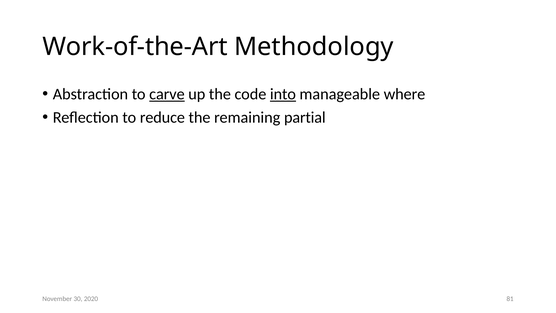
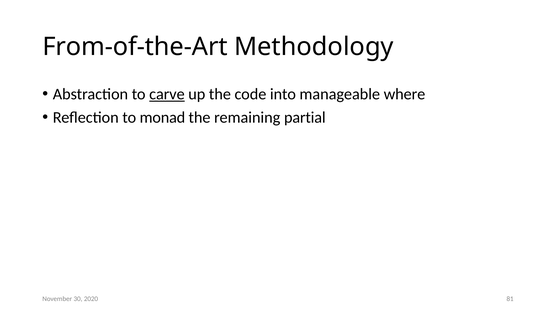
Work-of-the-Art: Work-of-the-Art -> From-of-the-Art
into underline: present -> none
reduce: reduce -> monad
